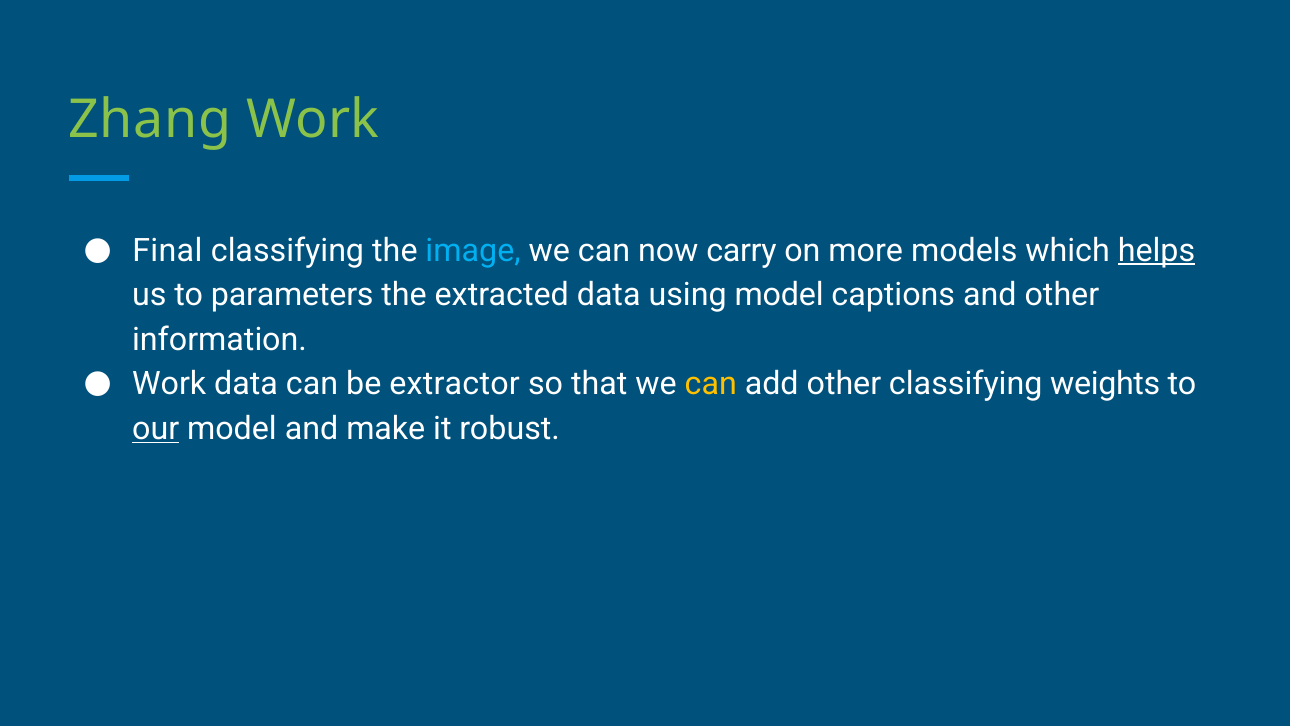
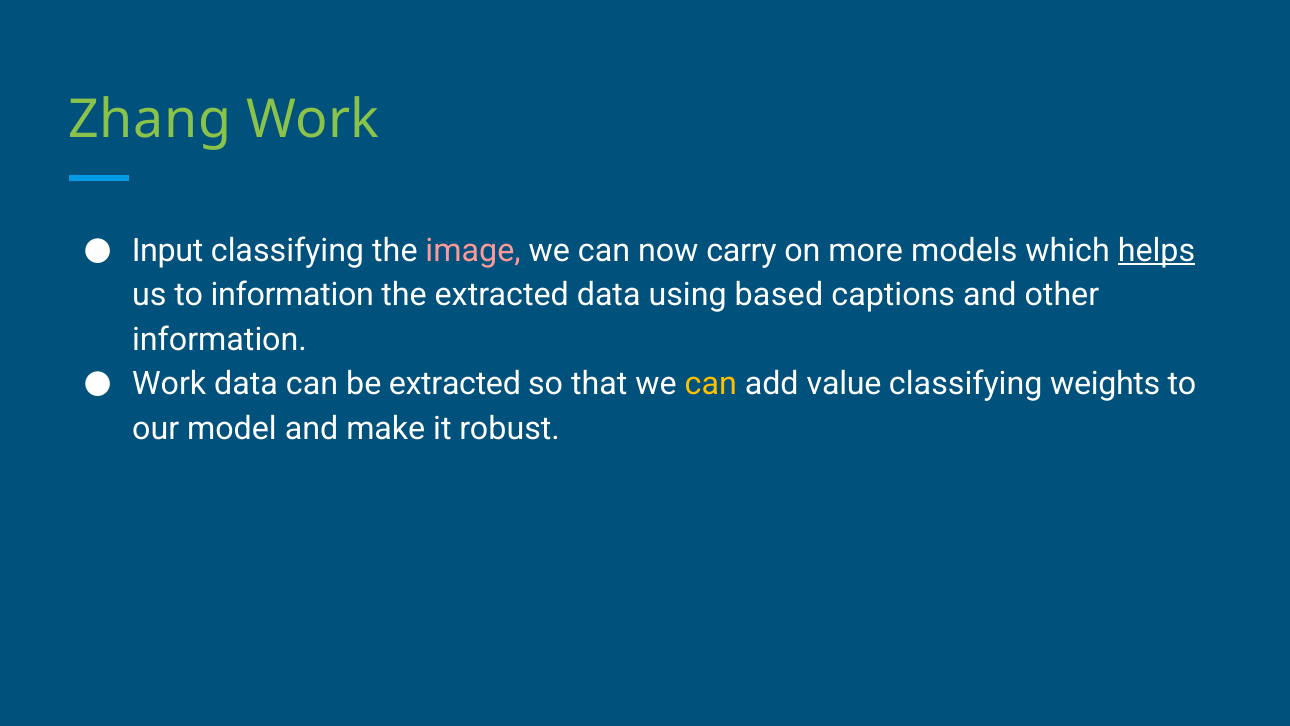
Final: Final -> Input
image colour: light blue -> pink
to parameters: parameters -> information
using model: model -> based
be extractor: extractor -> extracted
add other: other -> value
our underline: present -> none
